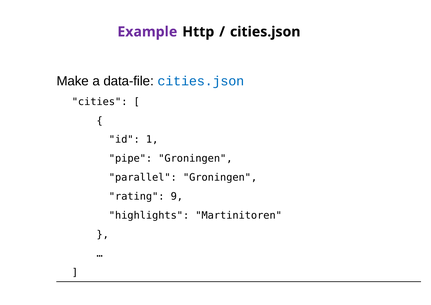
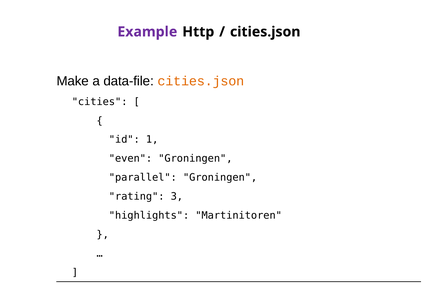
cities.json at (201, 81) colour: blue -> orange
pipe: pipe -> even
9: 9 -> 3
